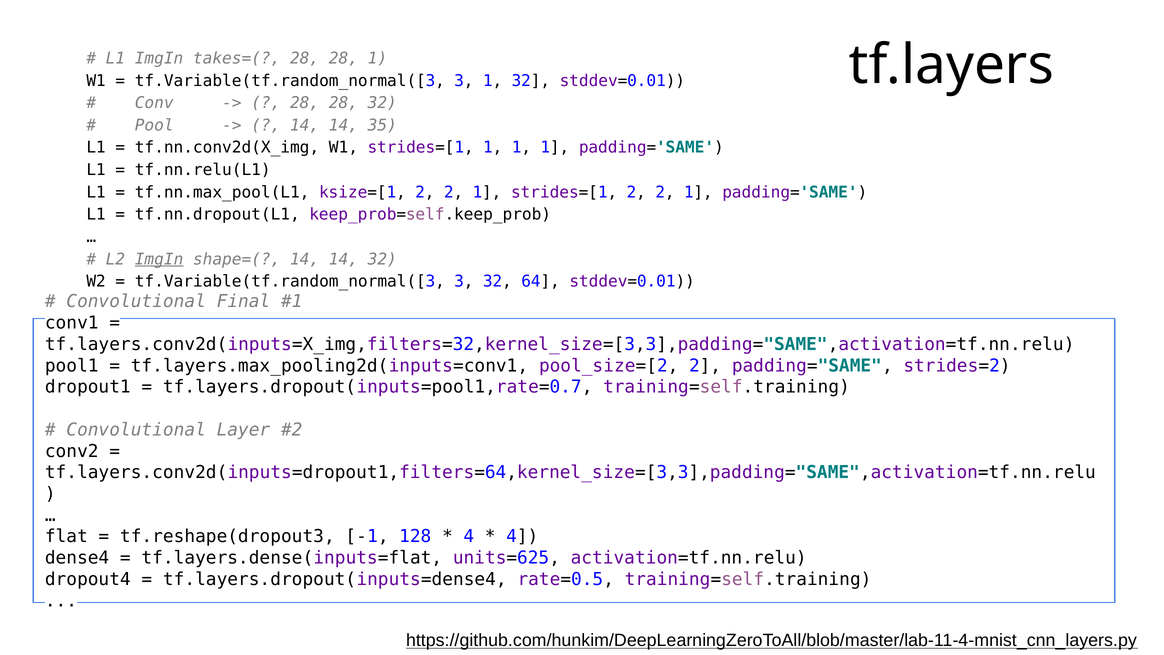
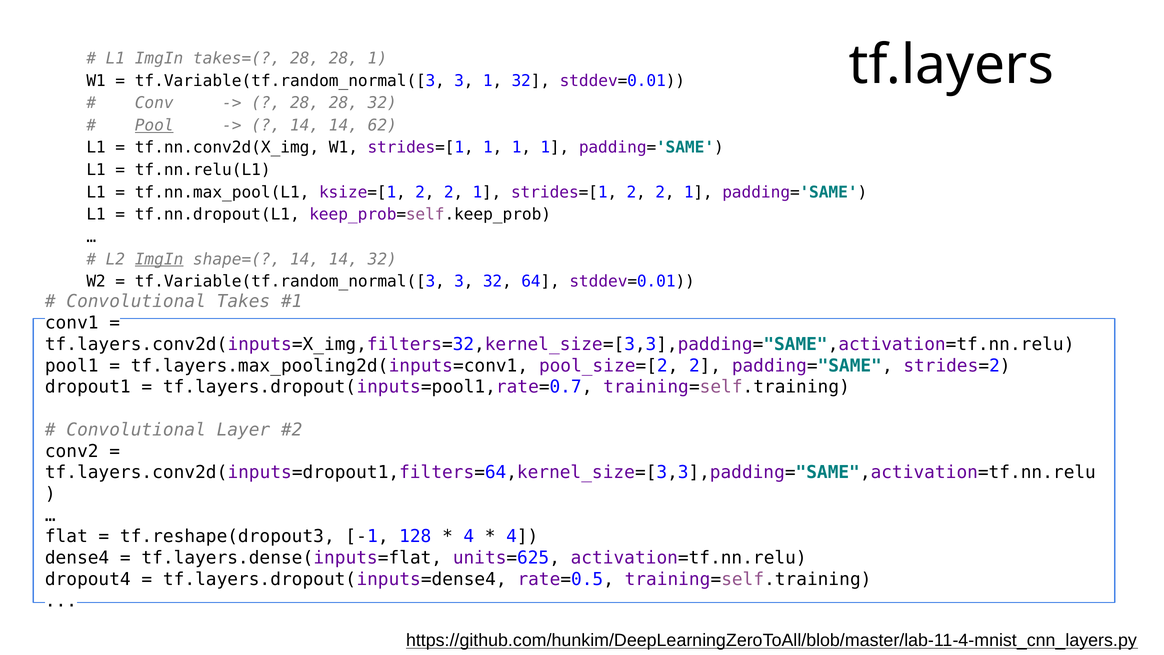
Pool underline: none -> present
35: 35 -> 62
Final: Final -> Takes
